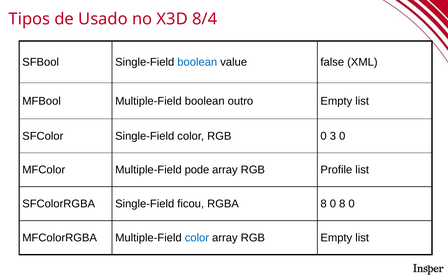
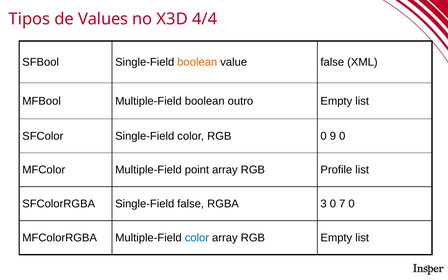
Usado: Usado -> Values
8/4: 8/4 -> 4/4
boolean at (197, 62) colour: blue -> orange
3: 3 -> 9
pode: pode -> point
Single-Field ficou: ficou -> false
RGBA 8: 8 -> 3
0 8: 8 -> 7
